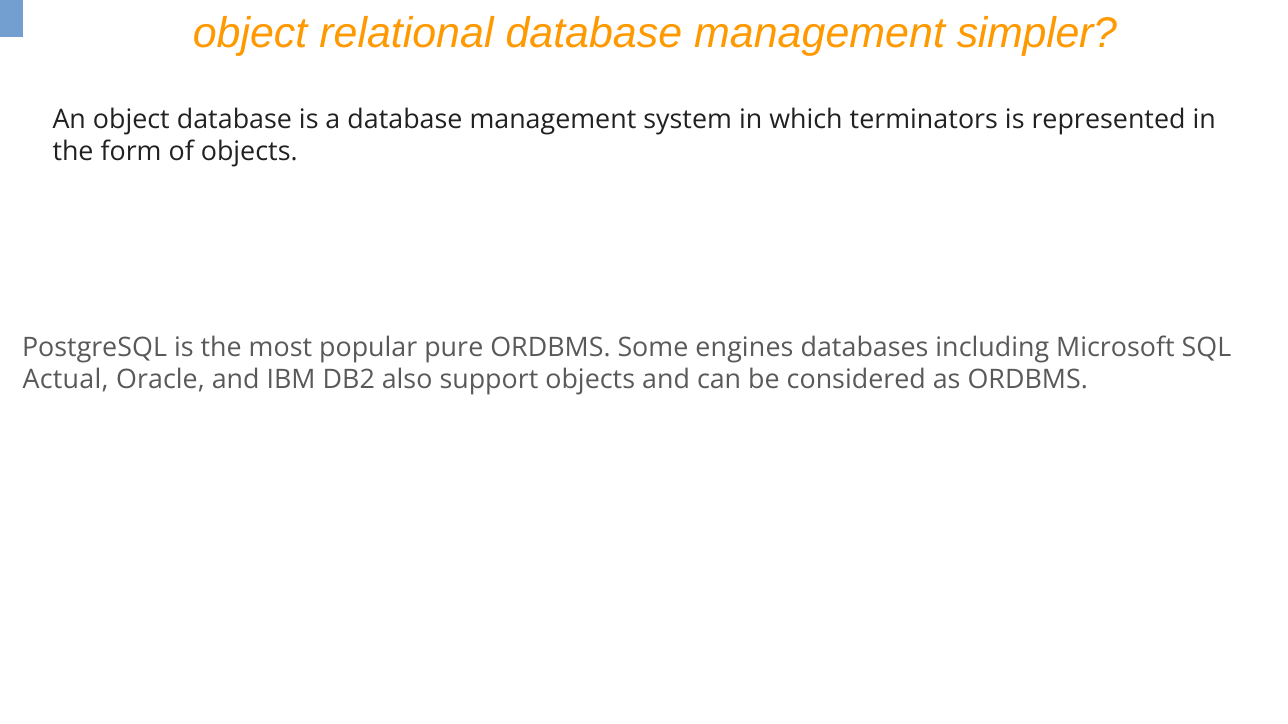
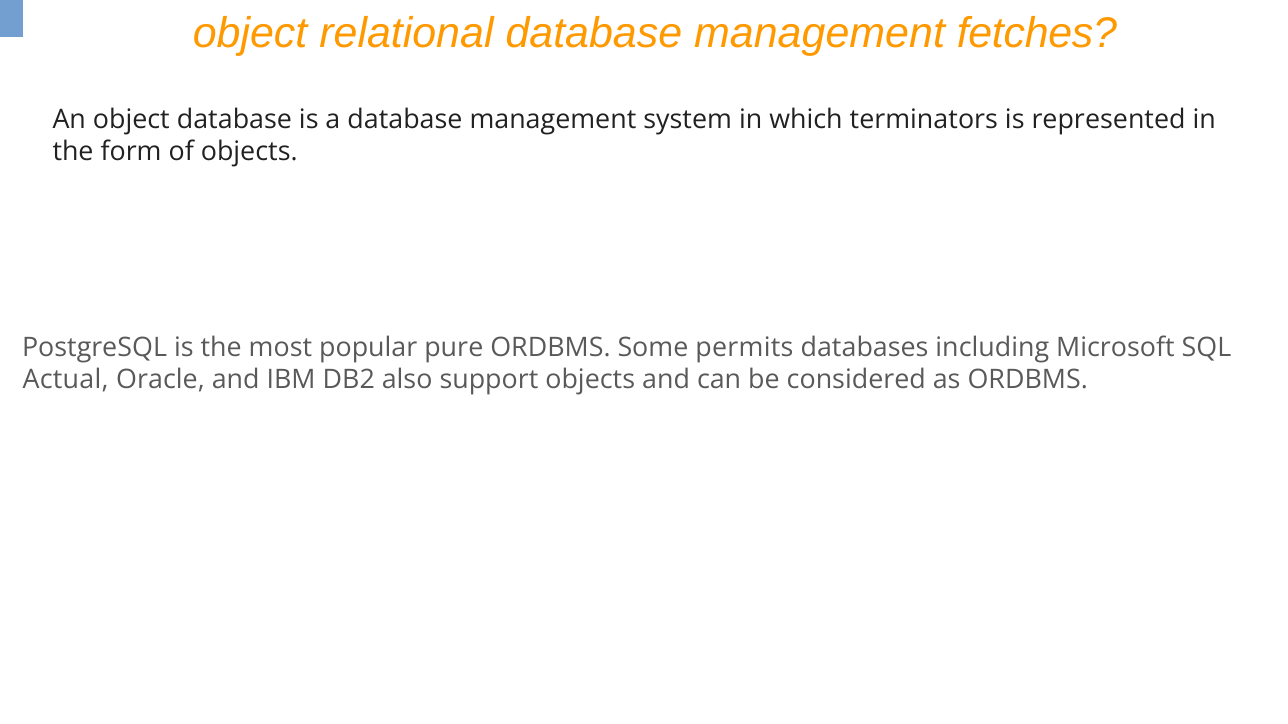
simpler: simpler -> fetches
engines: engines -> permits
